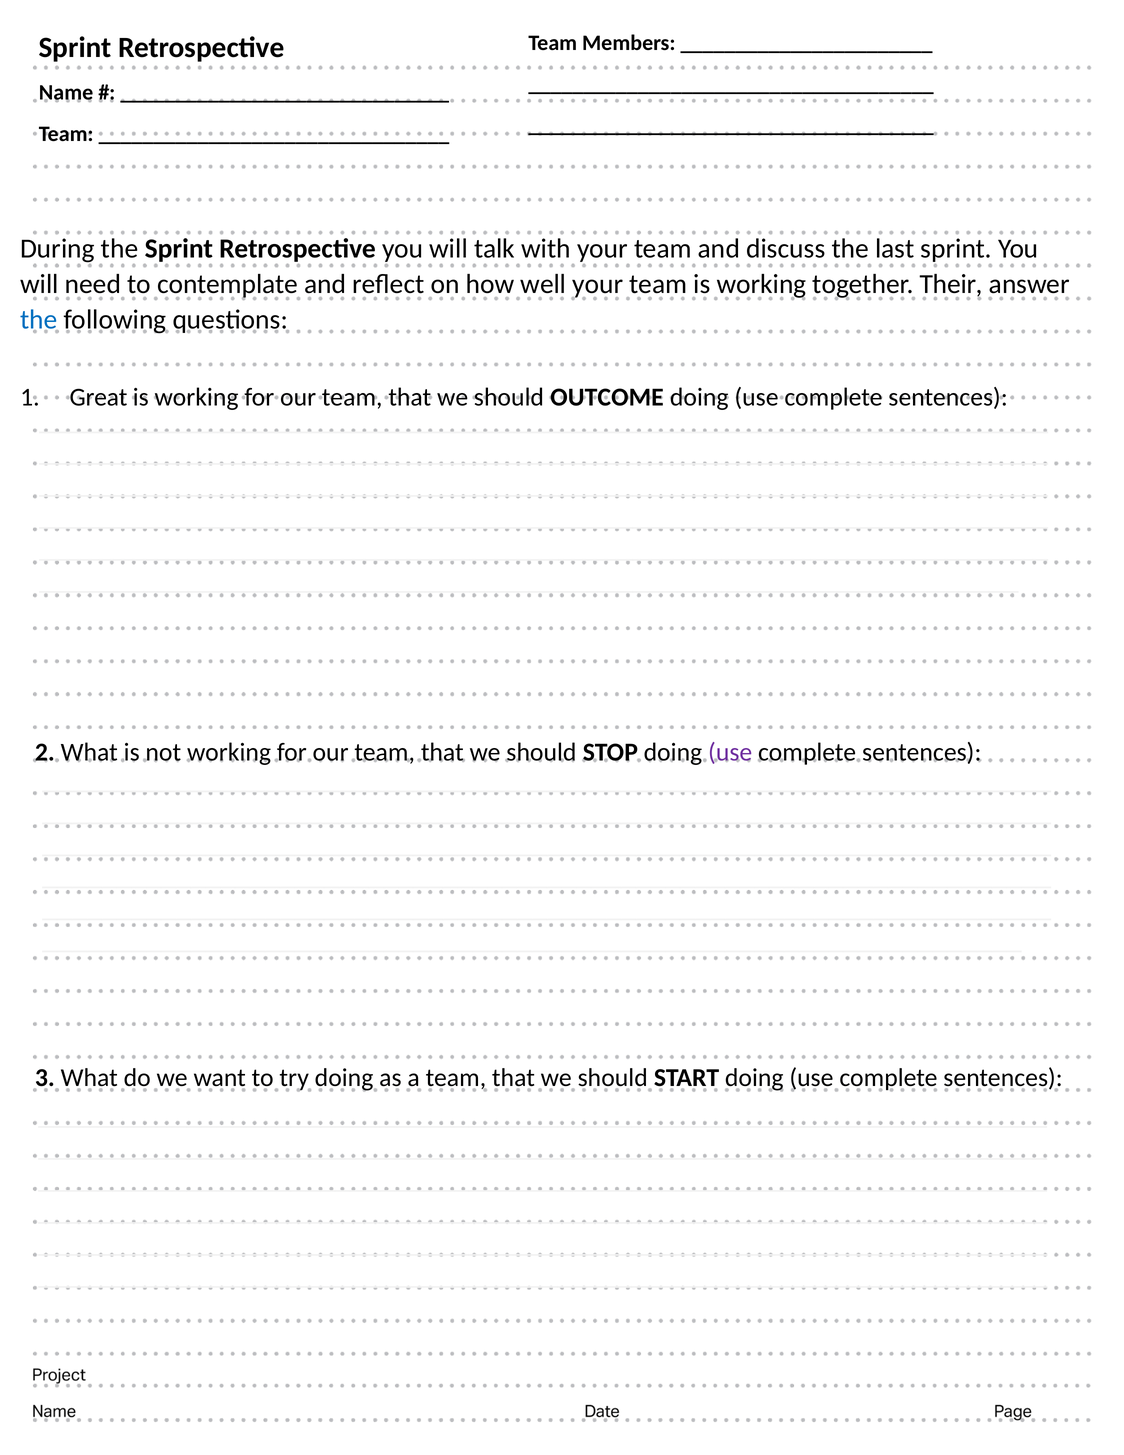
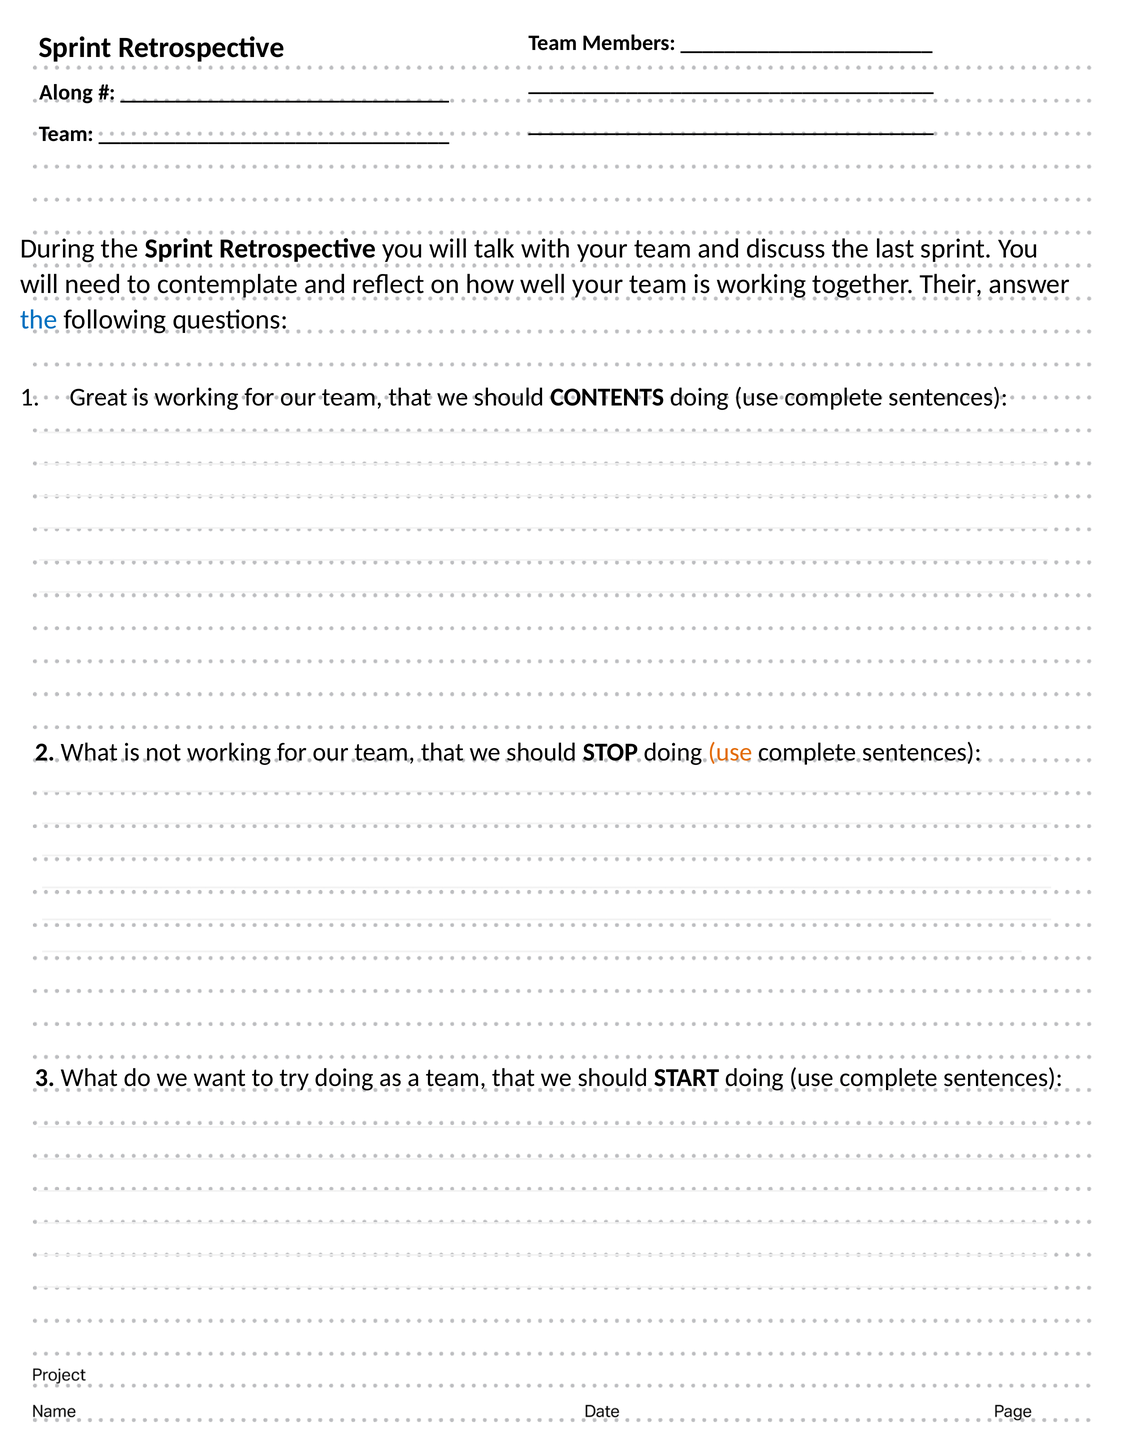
Name: Name -> Along
OUTCOME: OUTCOME -> CONTENTS
use at (730, 752) colour: purple -> orange
